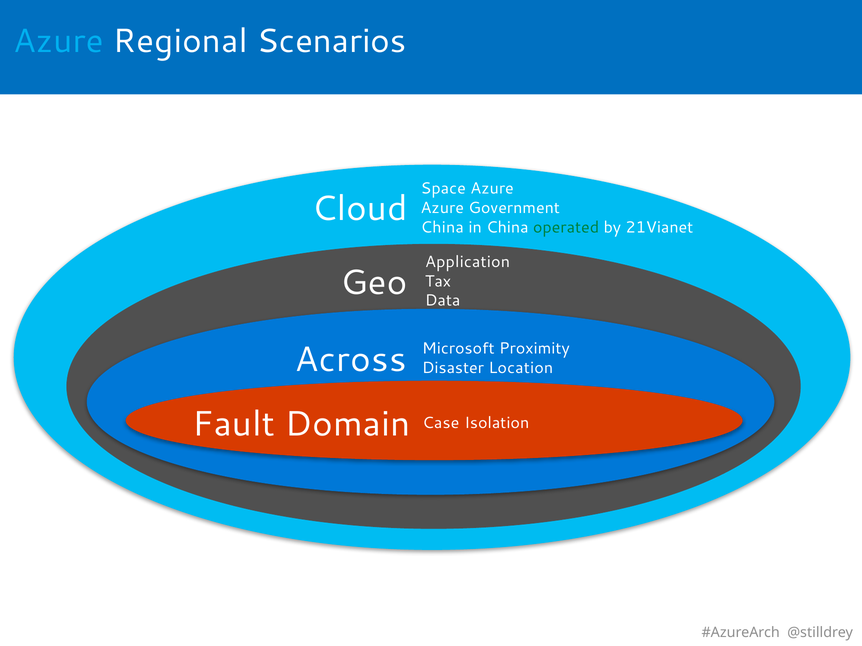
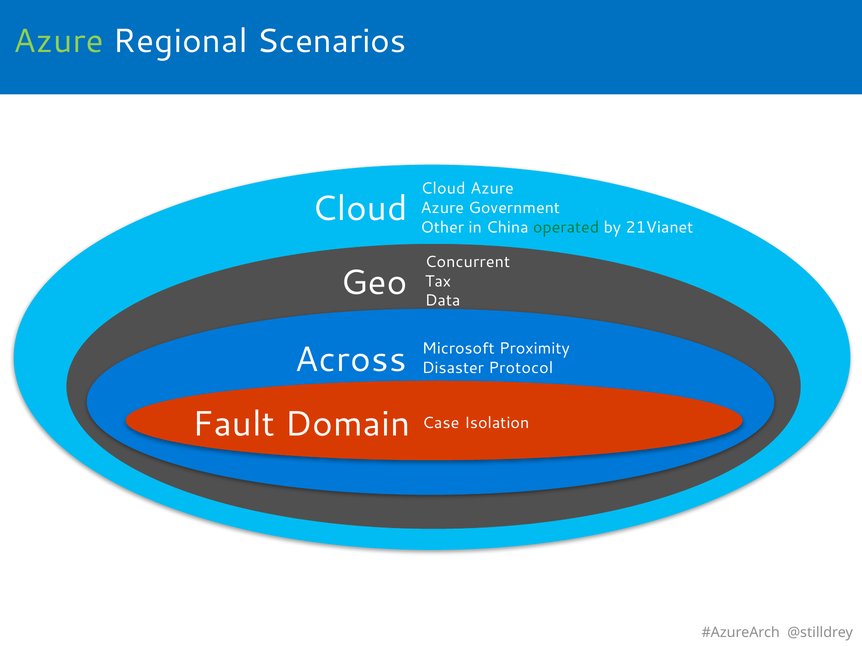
Azure at (59, 41) colour: light blue -> light green
Space at (443, 189): Space -> Cloud
China at (442, 227): China -> Other
Application: Application -> Concurrent
Location: Location -> Protocol
